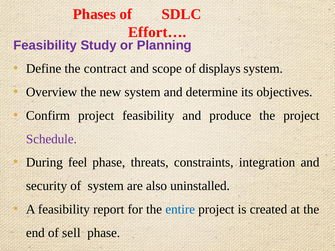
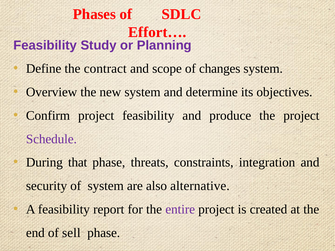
displays: displays -> changes
feel: feel -> that
uninstalled: uninstalled -> alternative
entire colour: blue -> purple
